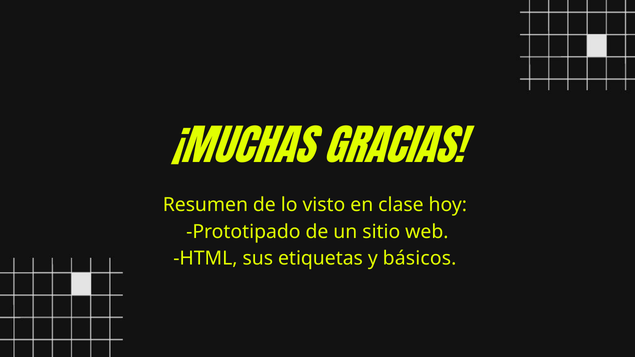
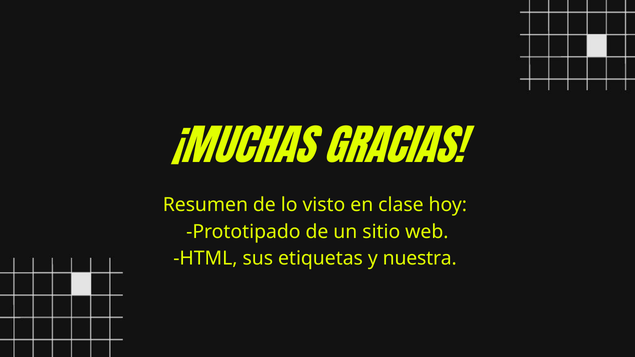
básicos: básicos -> nuestra
